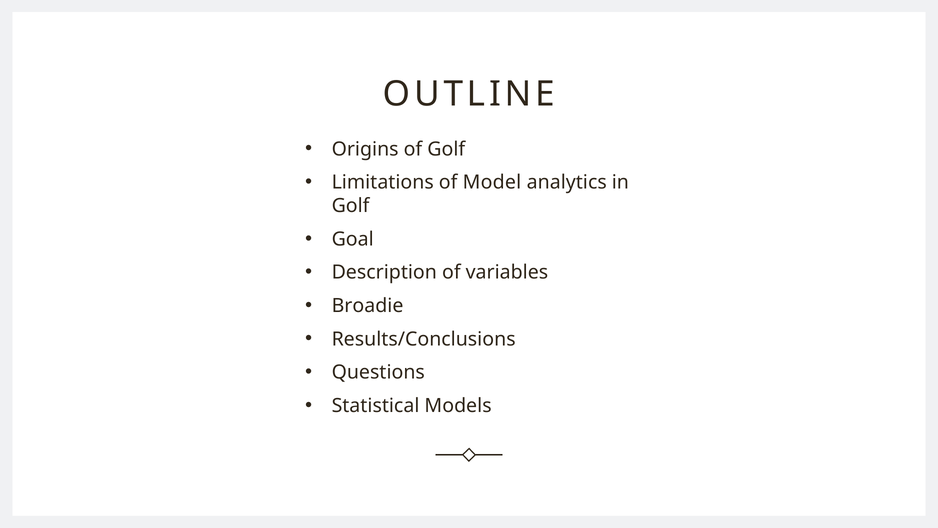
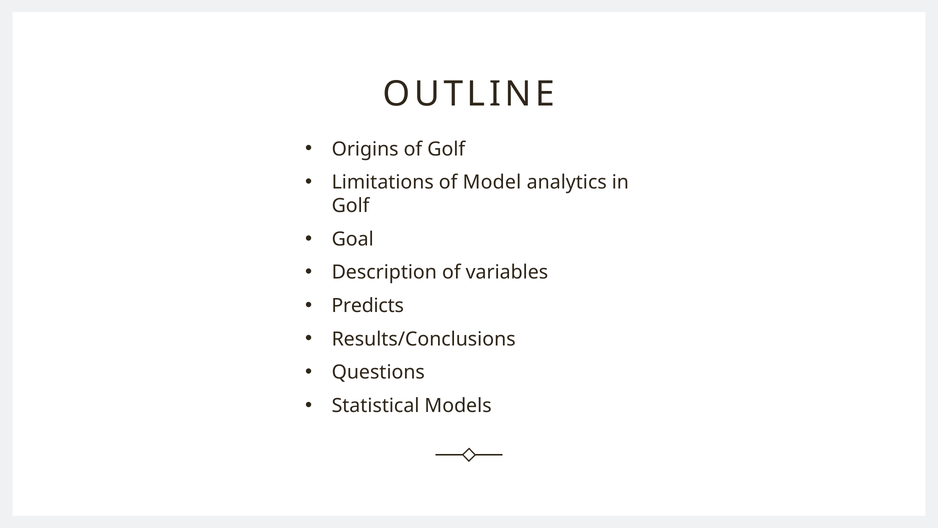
Broadie: Broadie -> Predicts
